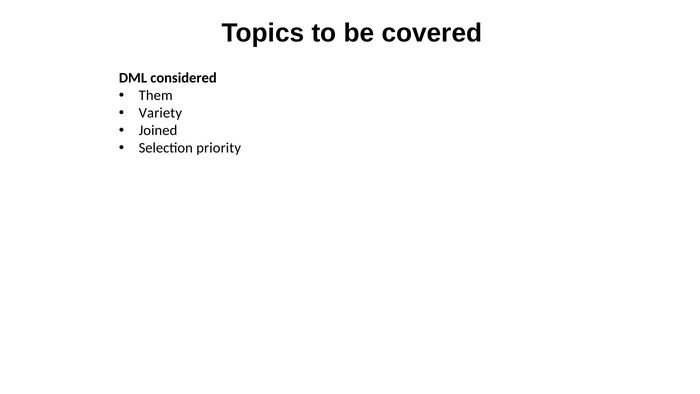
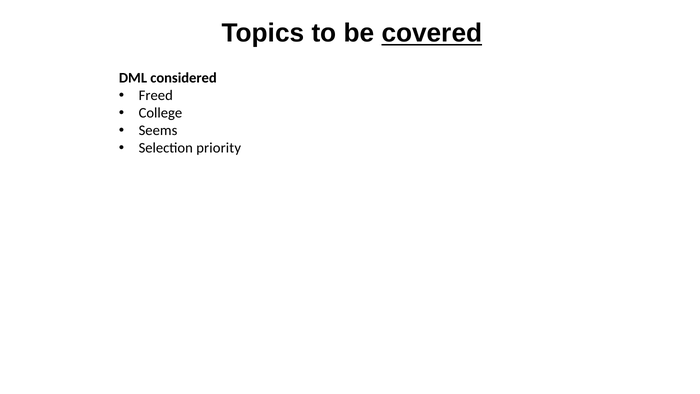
covered underline: none -> present
Them: Them -> Freed
Variety: Variety -> College
Joined: Joined -> Seems
